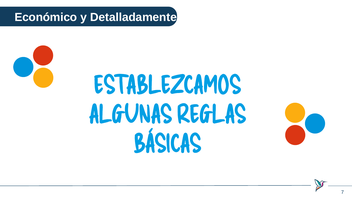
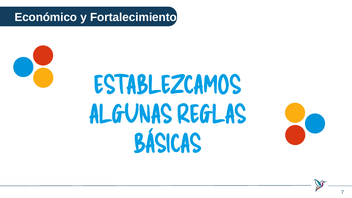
Detalladamente: Detalladamente -> Fortalecimiento
